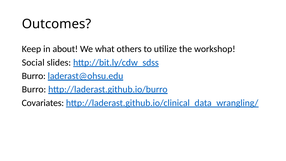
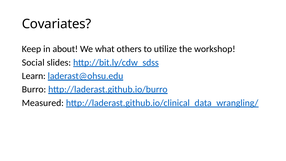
Outcomes: Outcomes -> Covariates
Burro at (34, 76): Burro -> Learn
Covariates: Covariates -> Measured
